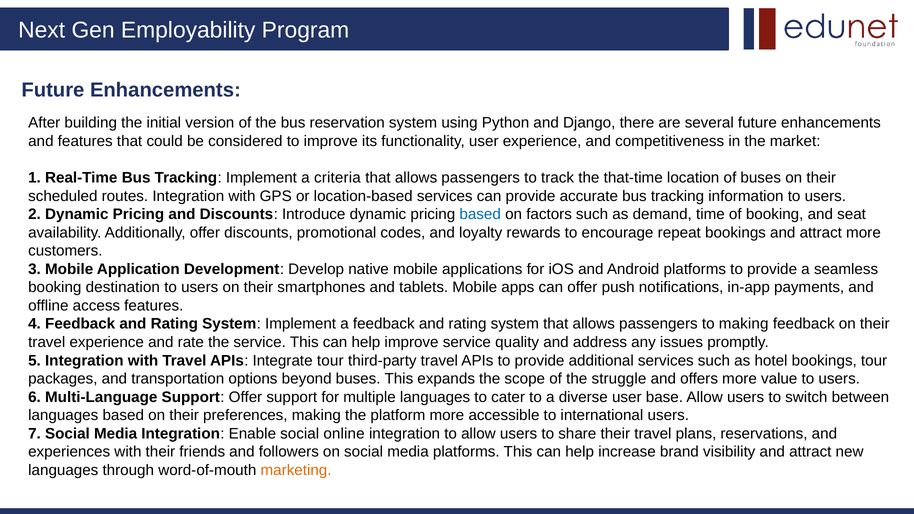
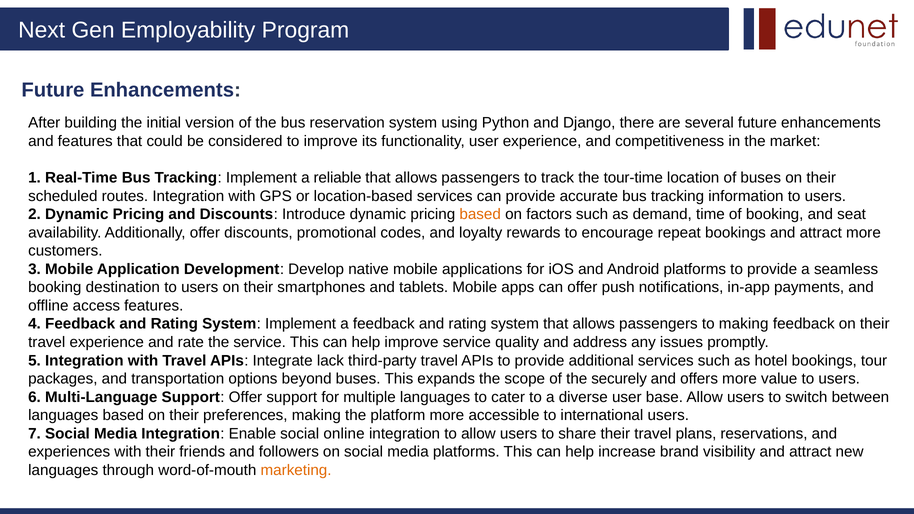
criteria: criteria -> reliable
that-time: that-time -> tour-time
based at (480, 214) colour: blue -> orange
Integrate tour: tour -> lack
struggle: struggle -> securely
